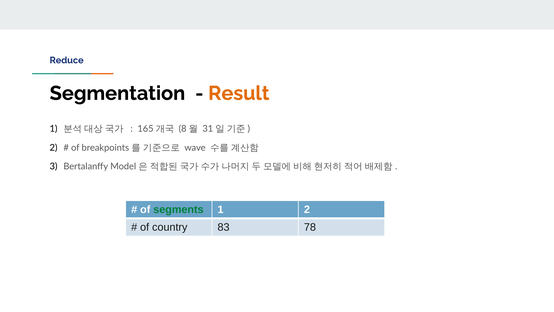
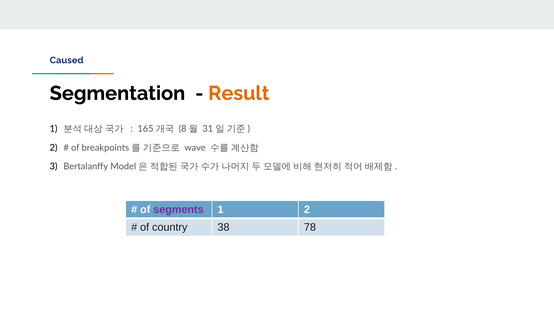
Reduce: Reduce -> Caused
segments colour: green -> purple
83: 83 -> 38
